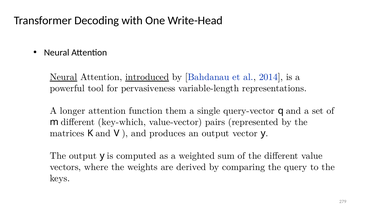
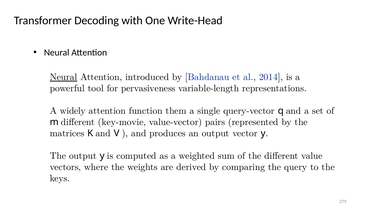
introduced underline: present -> none
longer: longer -> widely
key-which: key-which -> key-movie
